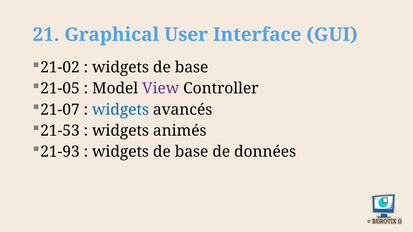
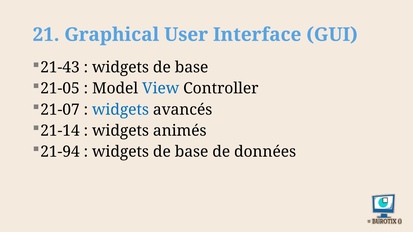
21-02: 21-02 -> 21-43
View colour: purple -> blue
21-53: 21-53 -> 21-14
21-93: 21-93 -> 21-94
